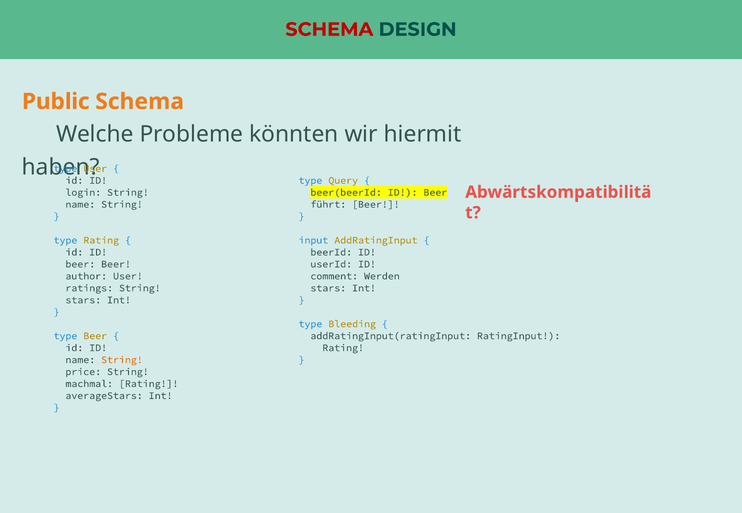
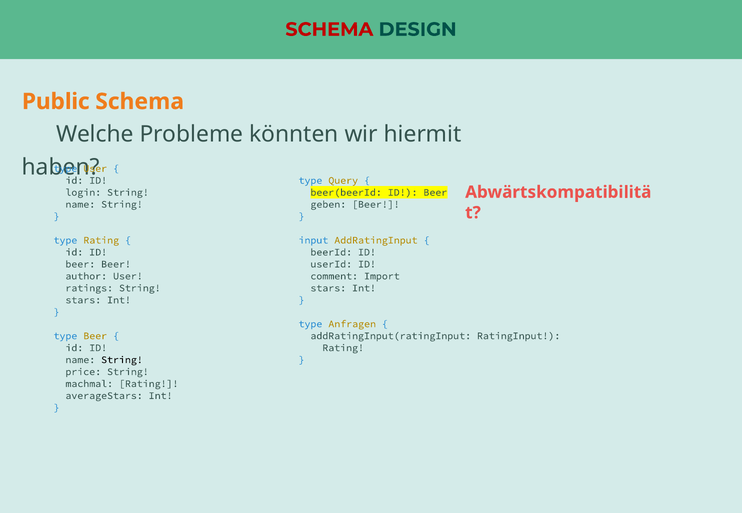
führt: führt -> geben
Werden: Werden -> Import
Bleeding: Bleeding -> Anfragen
String at (122, 360) colour: orange -> black
